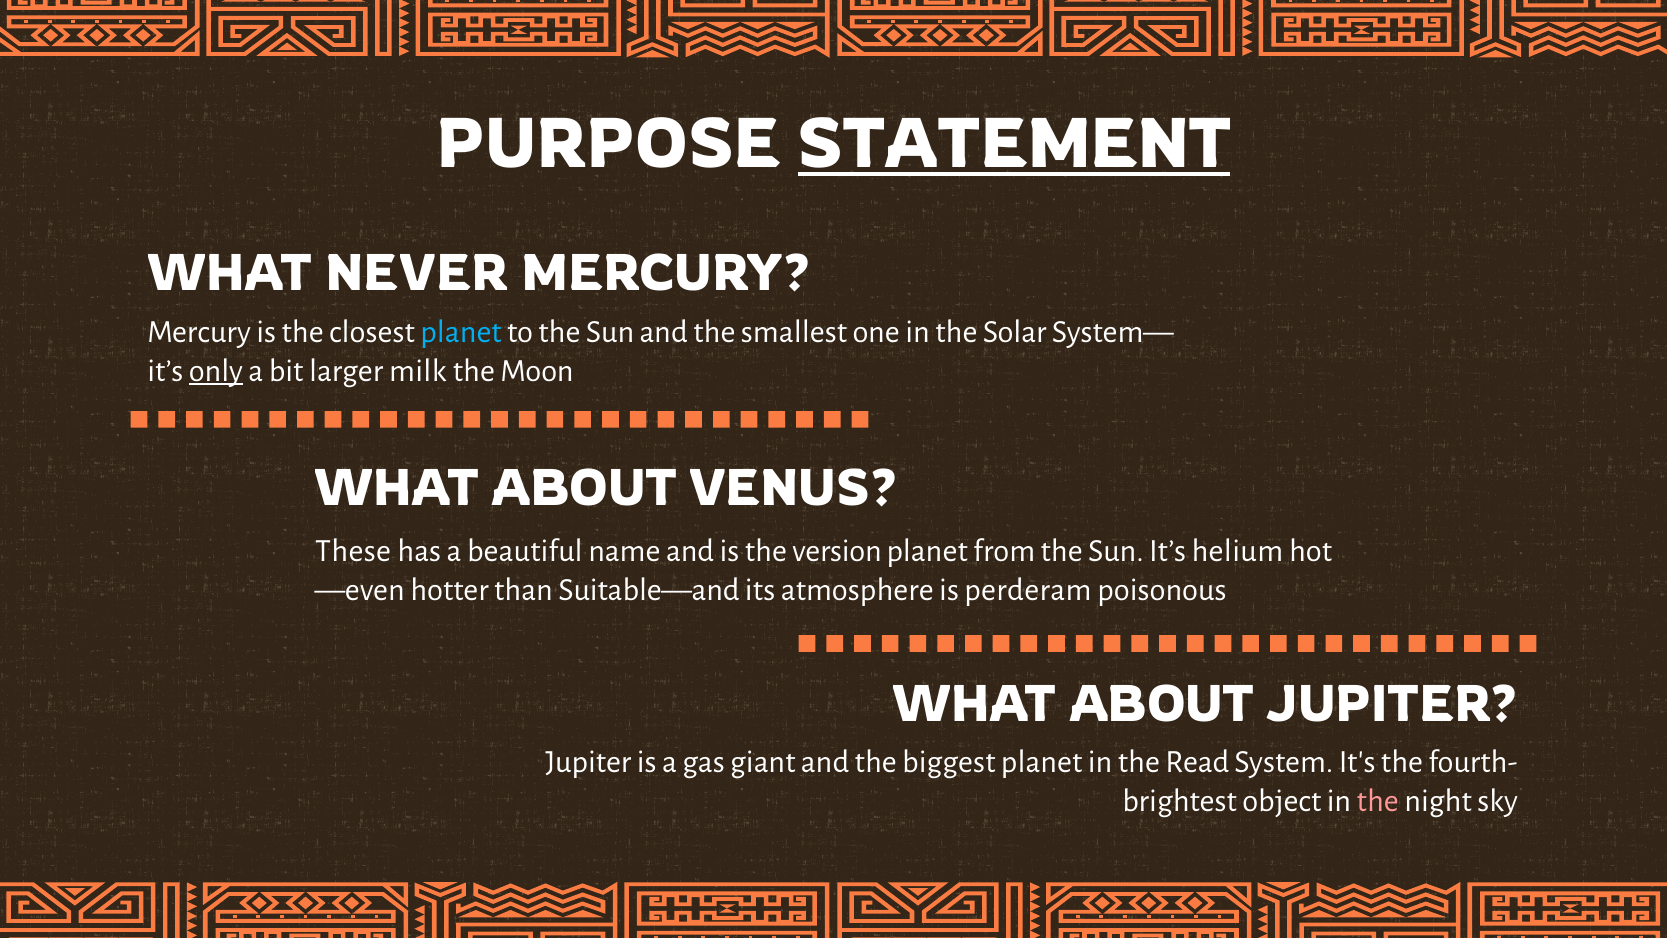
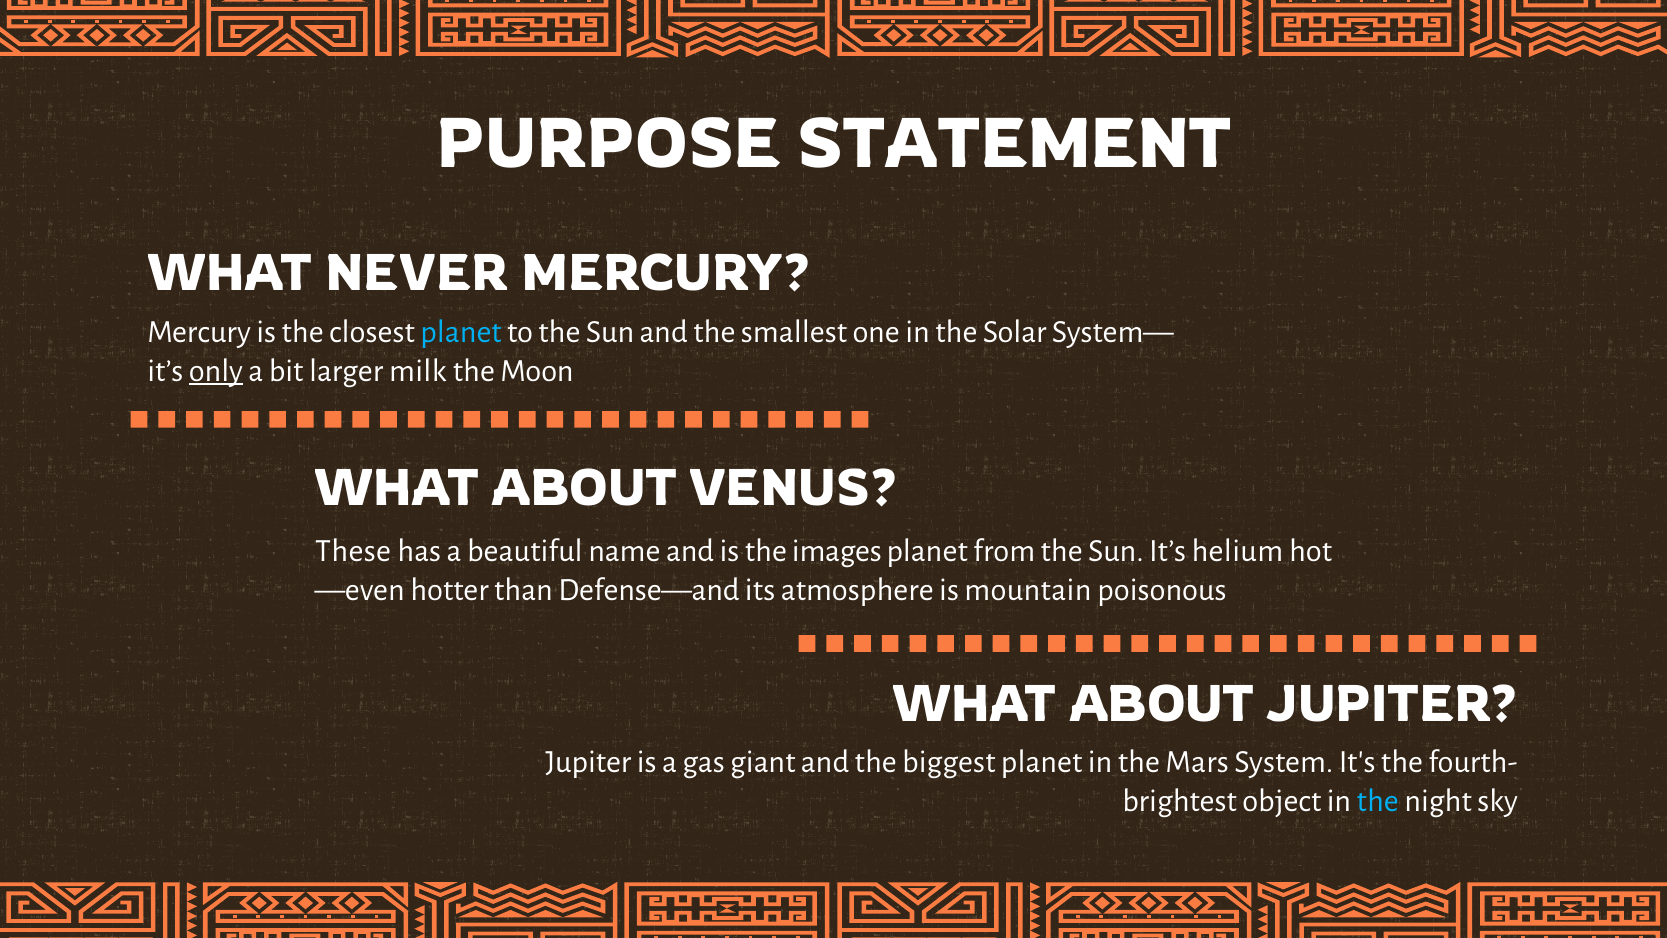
STATEMENT underline: present -> none
version: version -> images
Suitable—and: Suitable—and -> Defense—and
perderam: perderam -> mountain
Read: Read -> Mars
the at (1378, 801) colour: pink -> light blue
